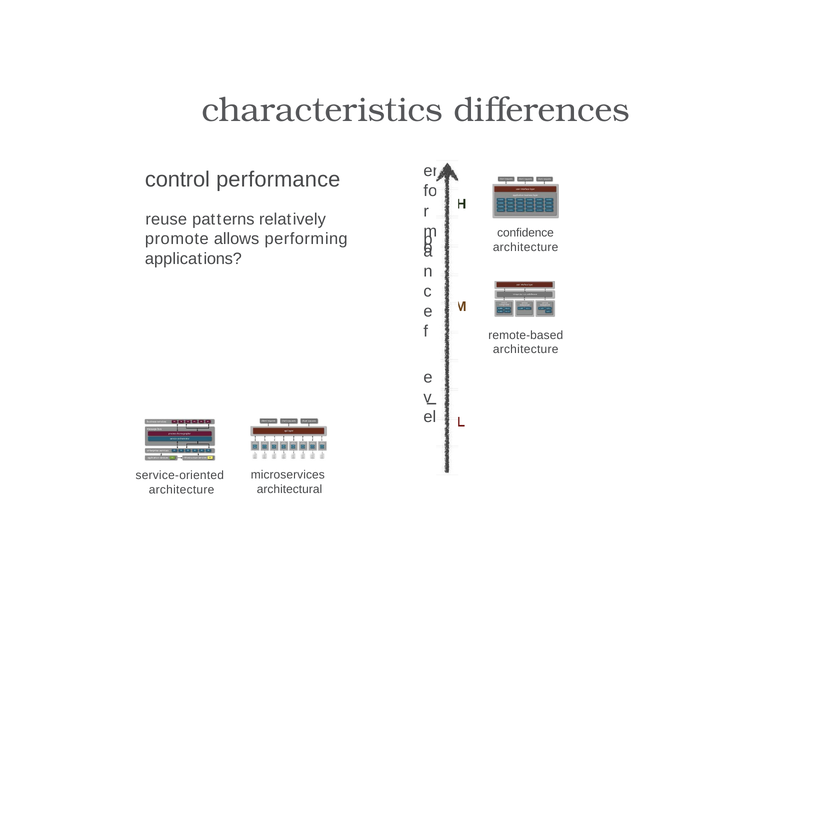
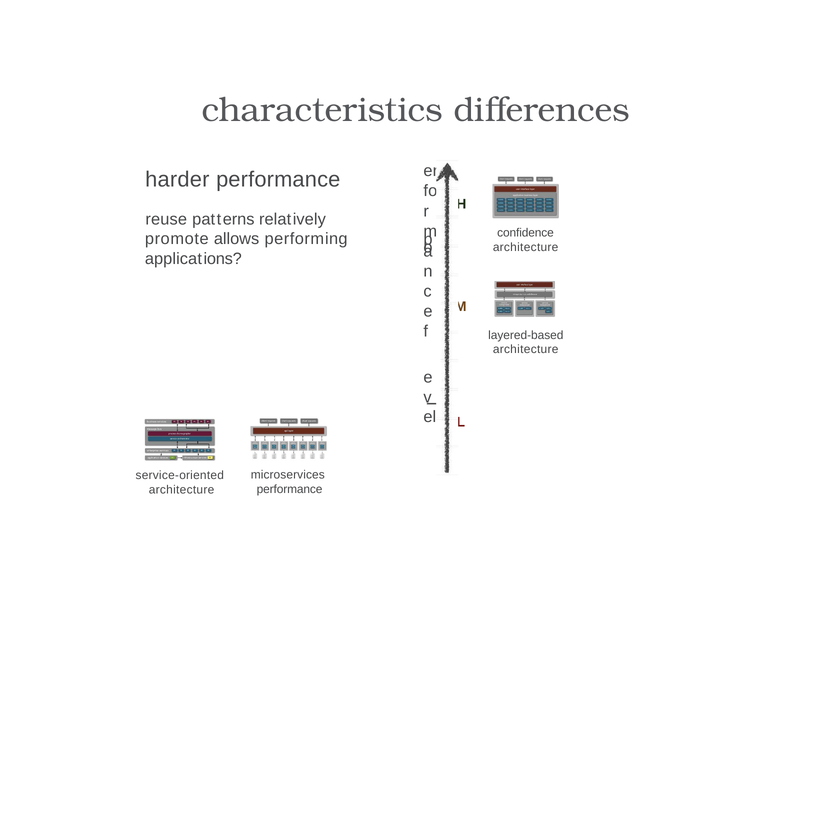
control: control -> harder
remote-based: remote-based -> layered-based
architectural at (289, 489): architectural -> performance
